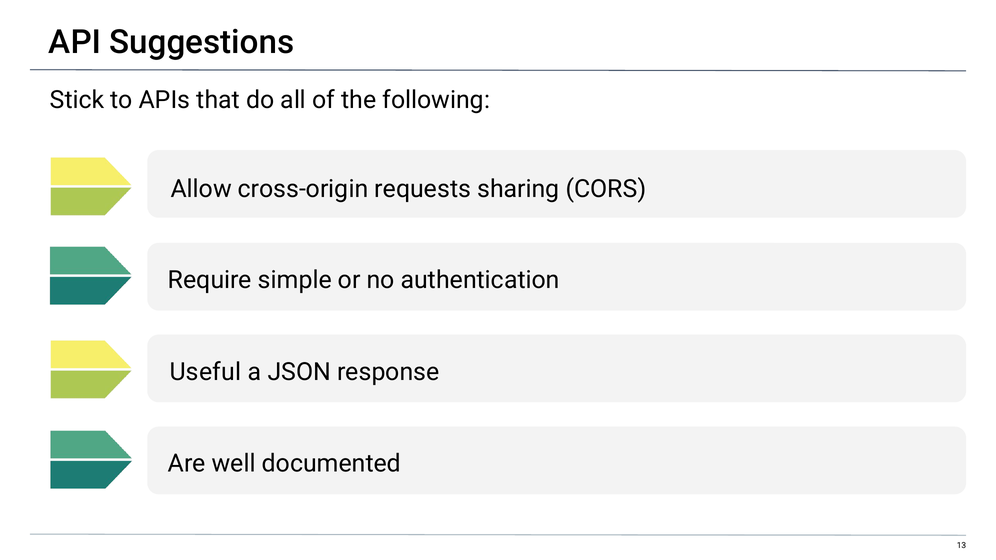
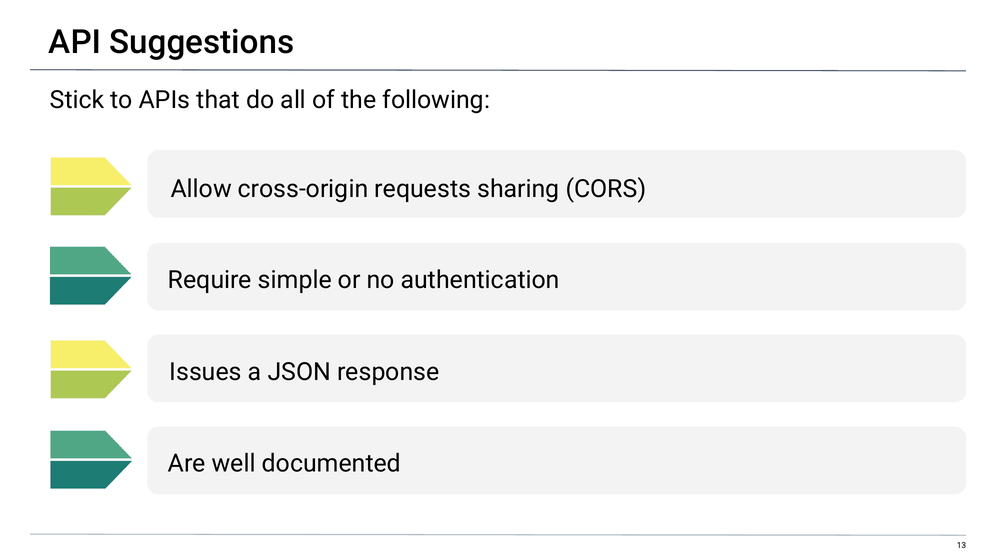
Useful: Useful -> Issues
